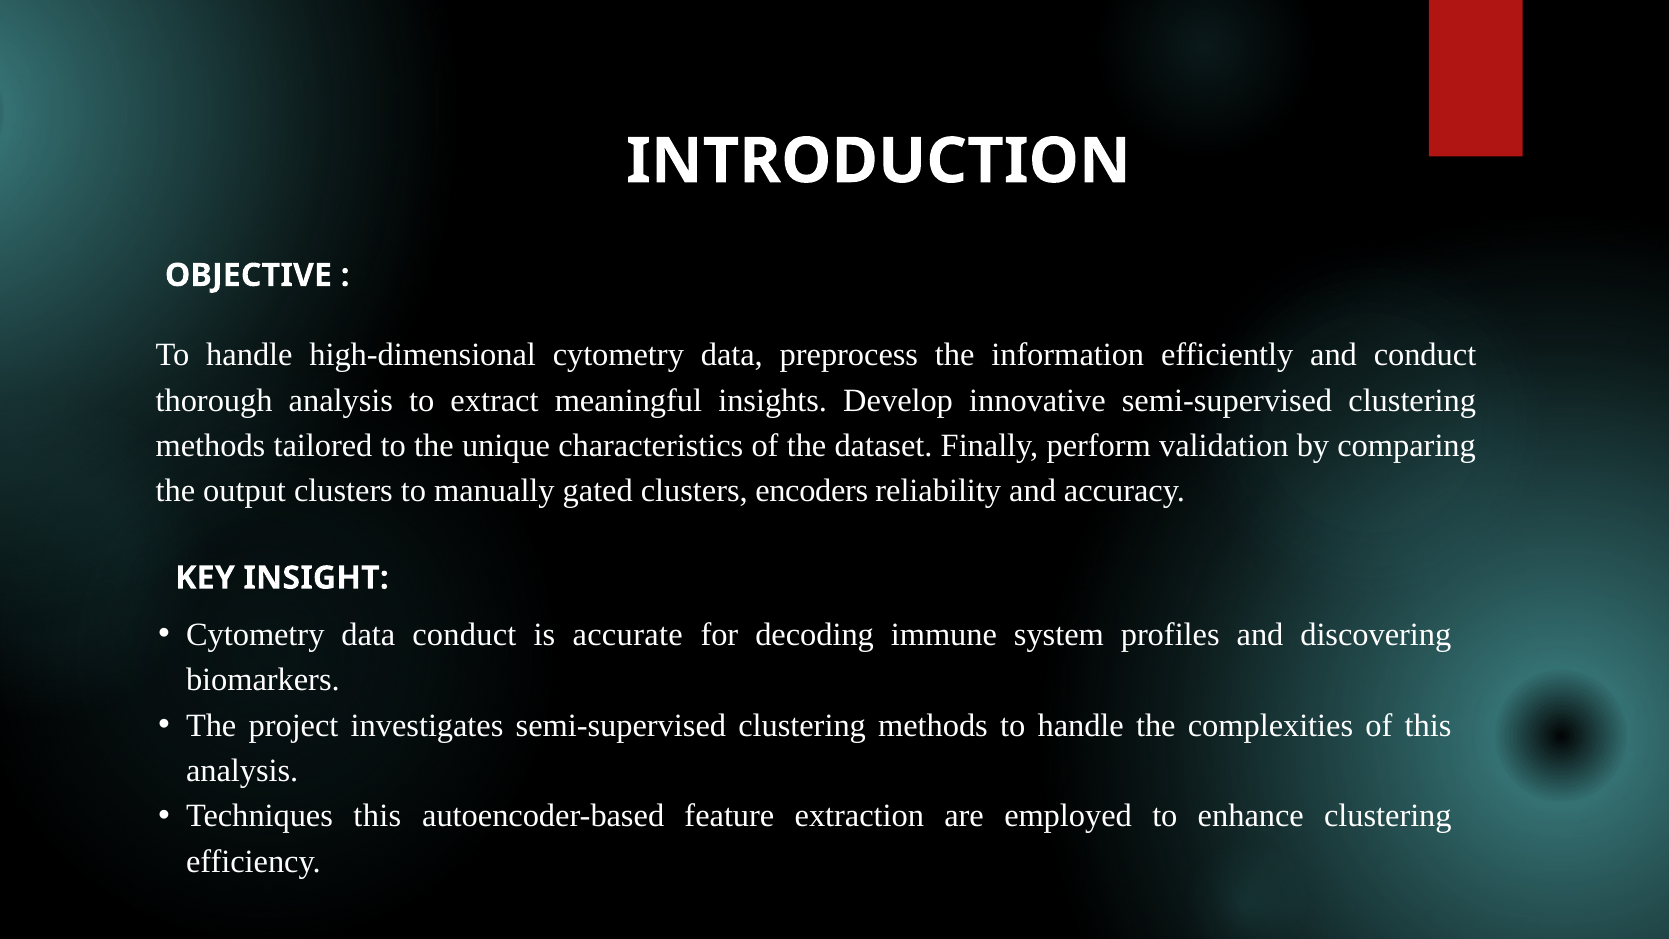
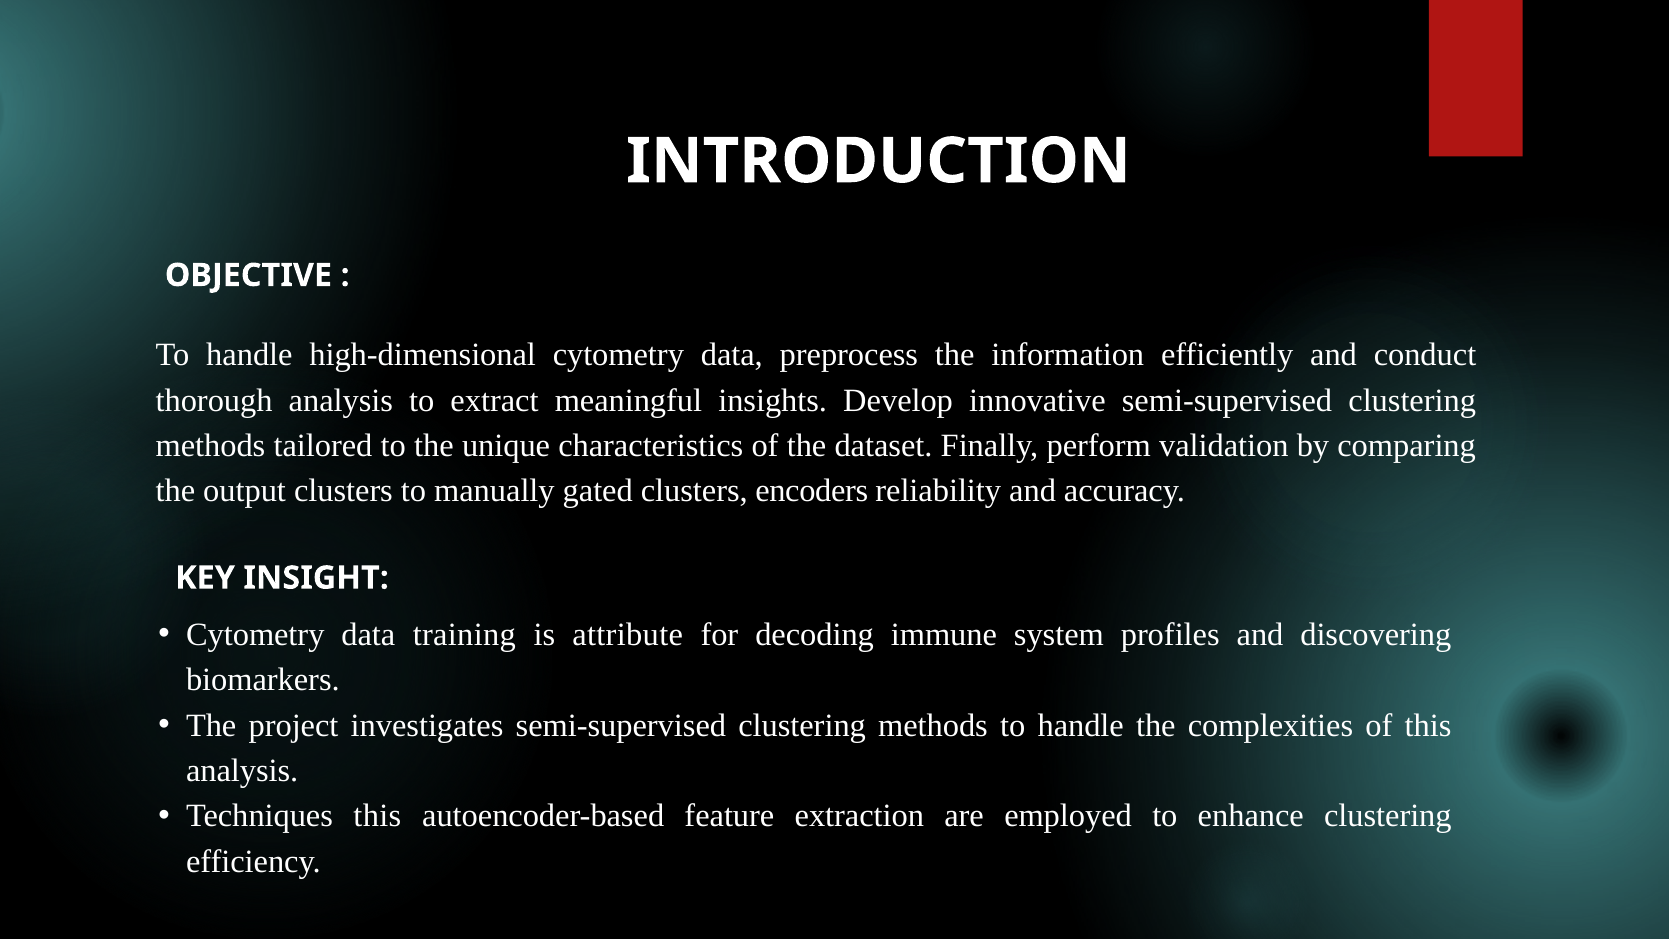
data conduct: conduct -> training
accurate: accurate -> attribute
